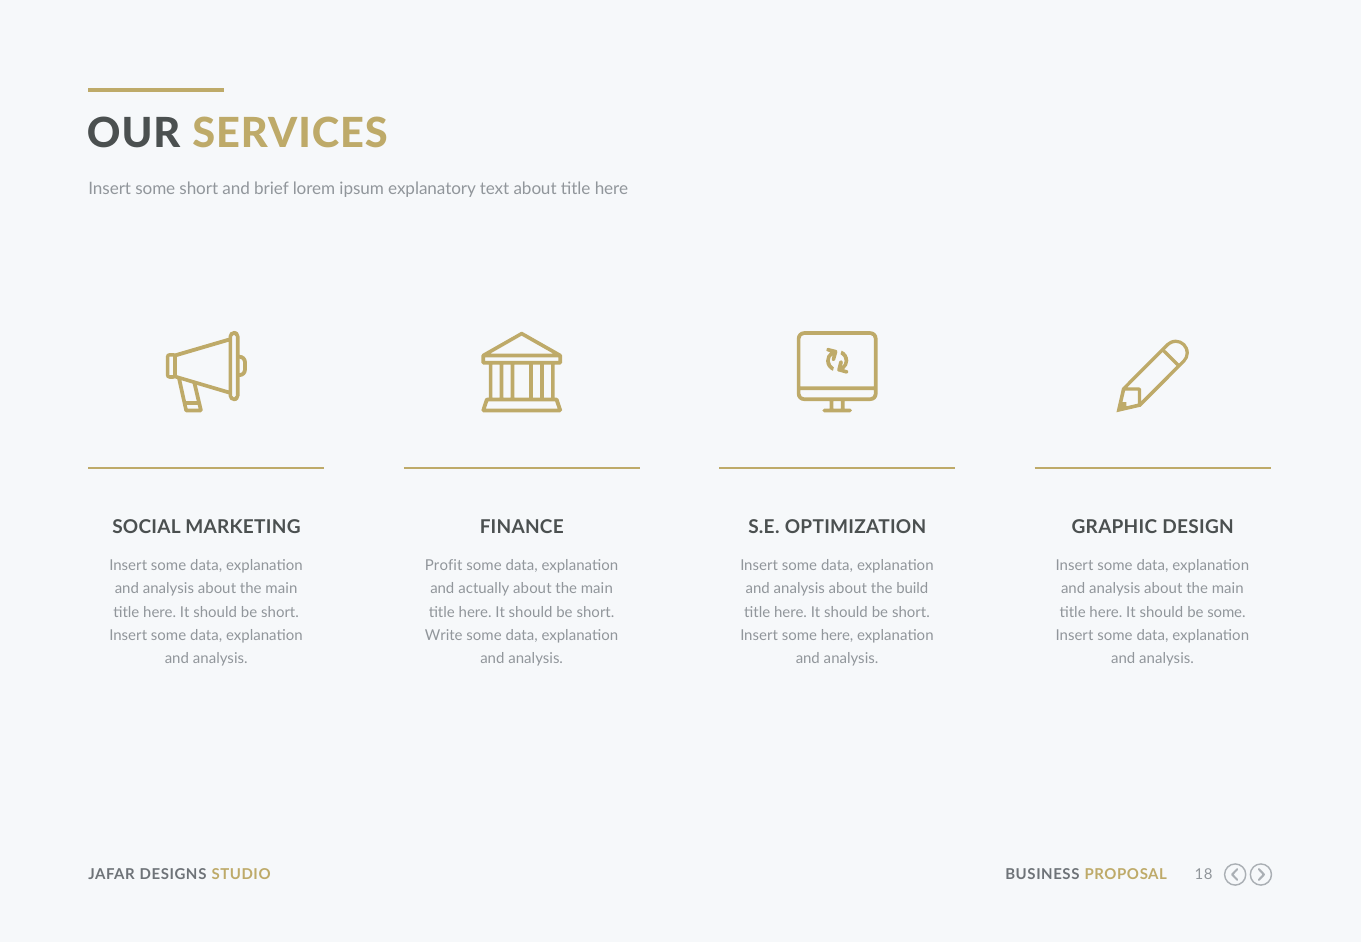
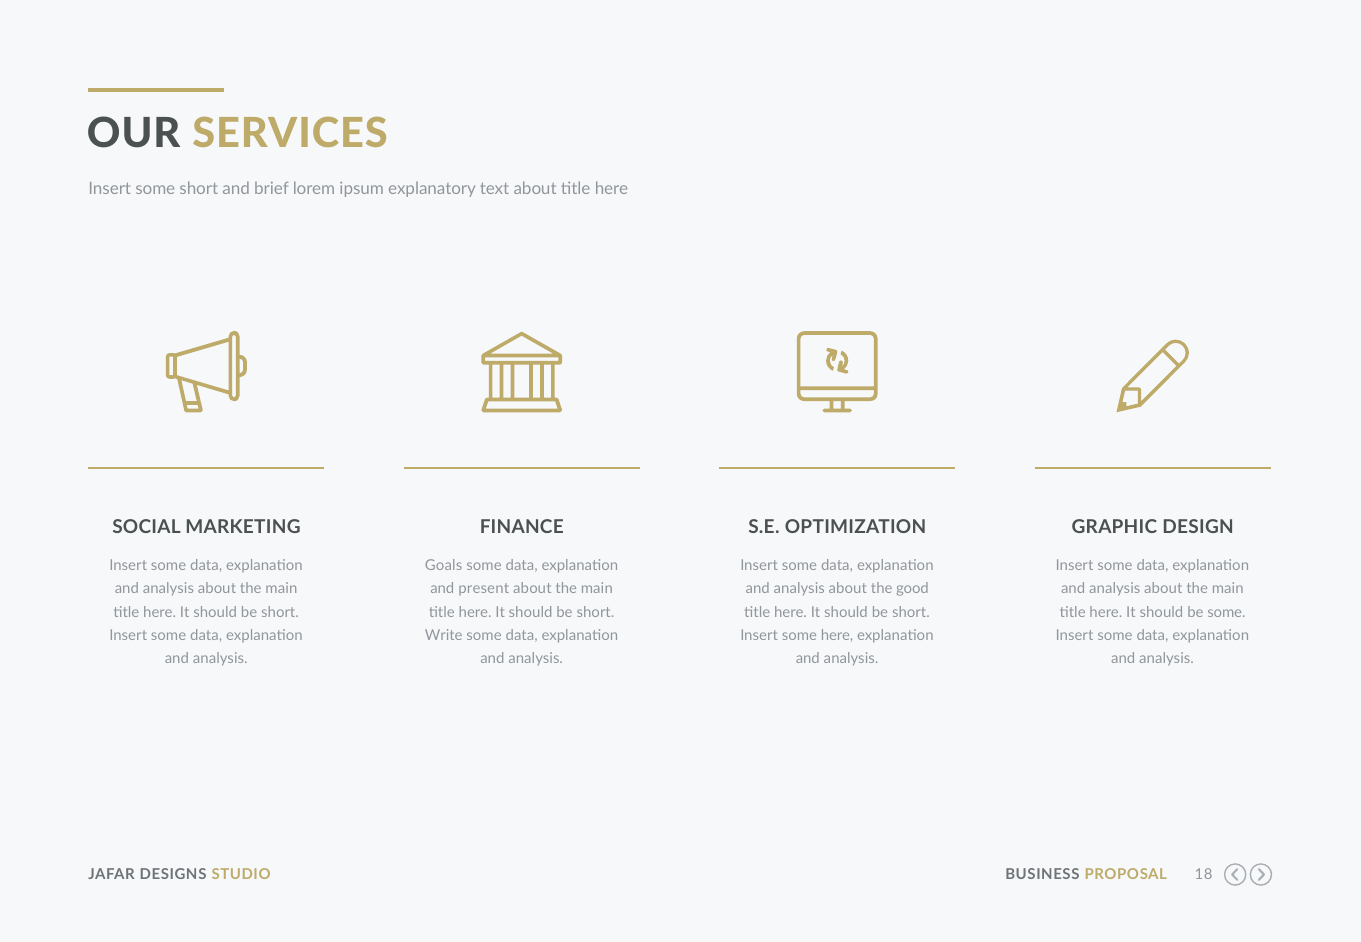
Profit: Profit -> Goals
actually: actually -> present
build: build -> good
